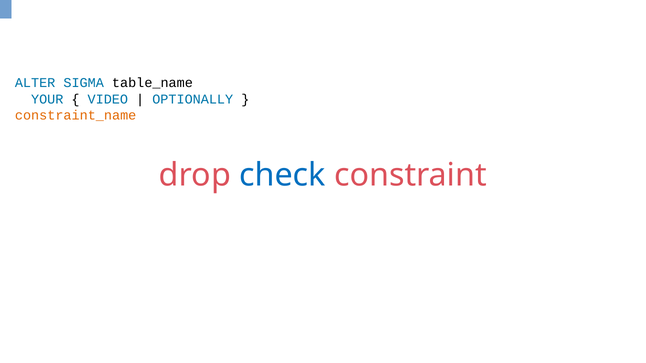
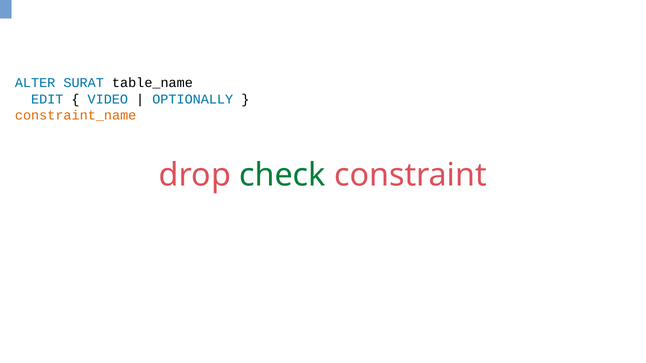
SIGMA: SIGMA -> SURAT
YOUR: YOUR -> EDIT
check colour: blue -> green
